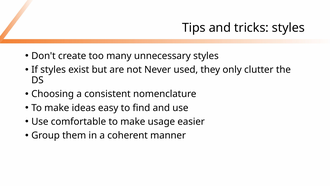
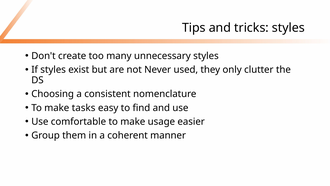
ideas: ideas -> tasks
